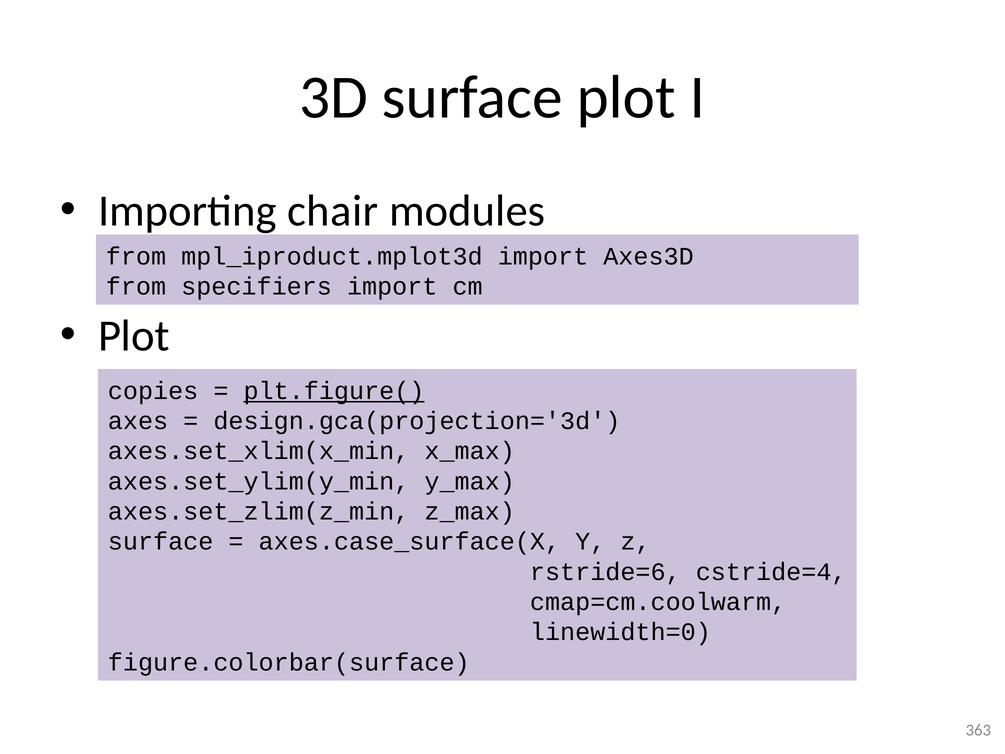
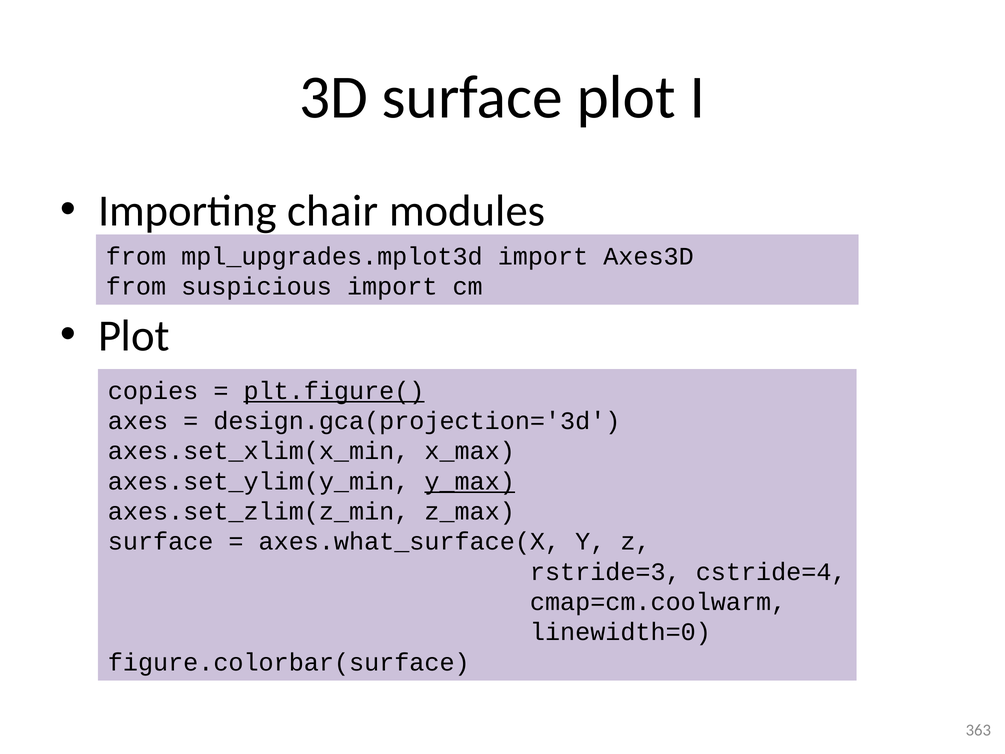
mpl_iproduct.mplot3d: mpl_iproduct.mplot3d -> mpl_upgrades.mplot3d
specifiers: specifiers -> suspicious
y_max underline: none -> present
axes.case_surface(X: axes.case_surface(X -> axes.what_surface(X
rstride=6: rstride=6 -> rstride=3
